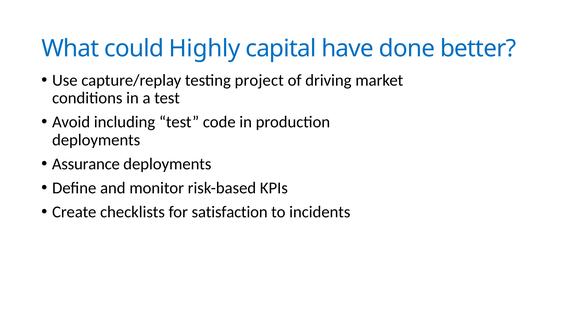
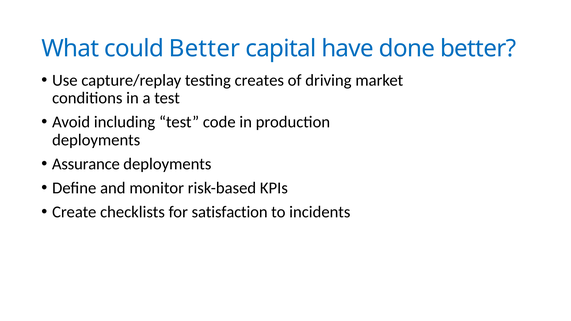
could Highly: Highly -> Better
project: project -> creates
